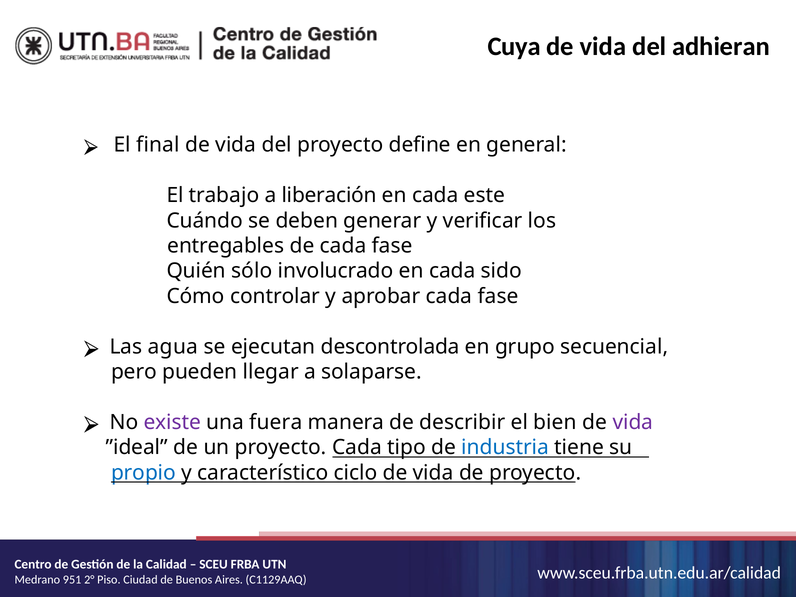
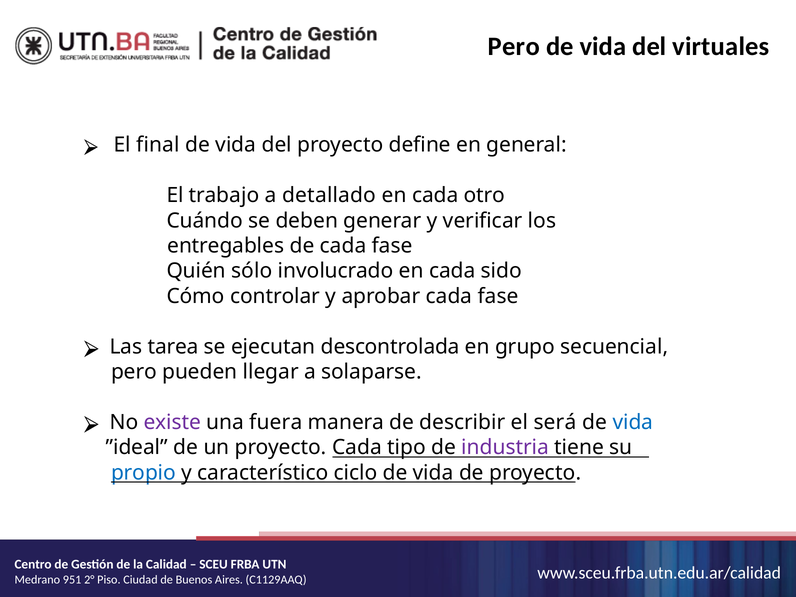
Cuya at (514, 46): Cuya -> Pero
adhieran: adhieran -> virtuales
liberación: liberación -> detallado
este: este -> otro
agua: agua -> tarea
bien: bien -> será
vida at (633, 422) colour: purple -> blue
industria colour: blue -> purple
